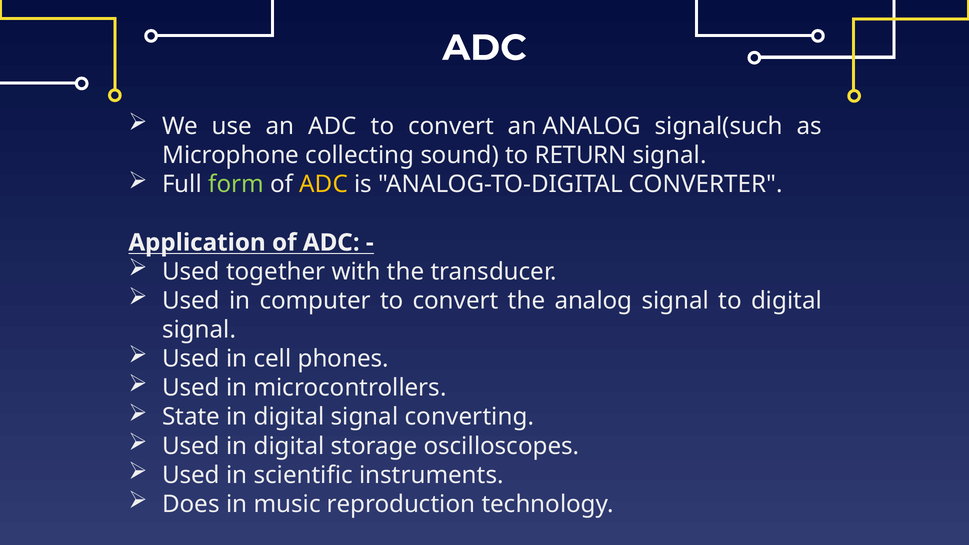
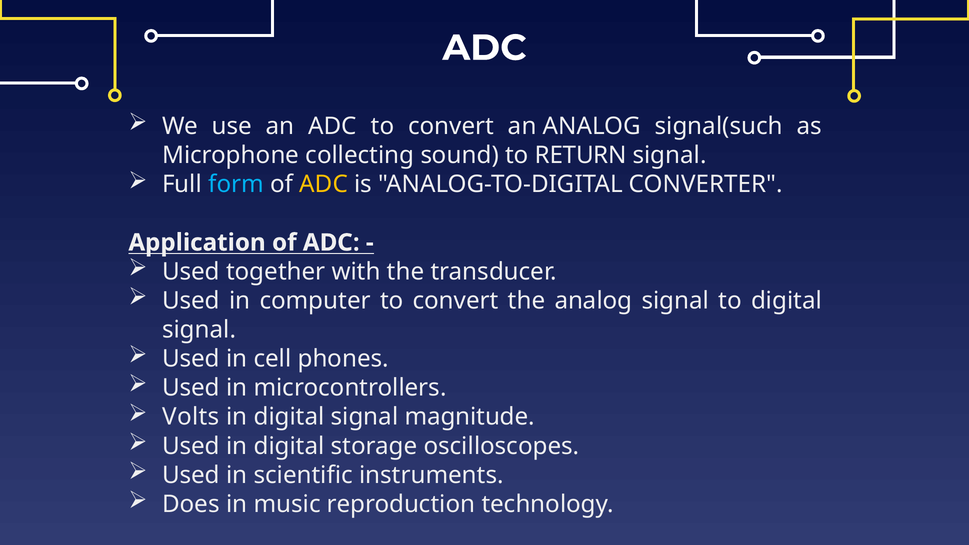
form colour: light green -> light blue
State: State -> Volts
converting: converting -> magnitude
